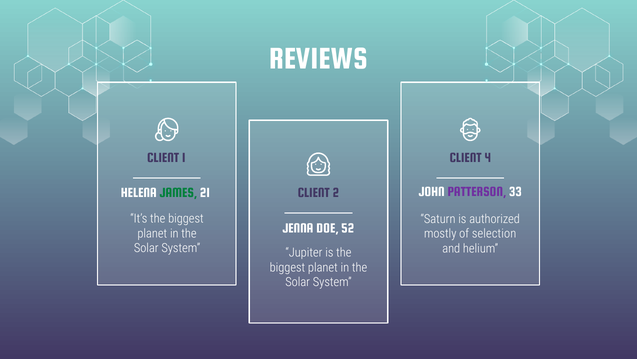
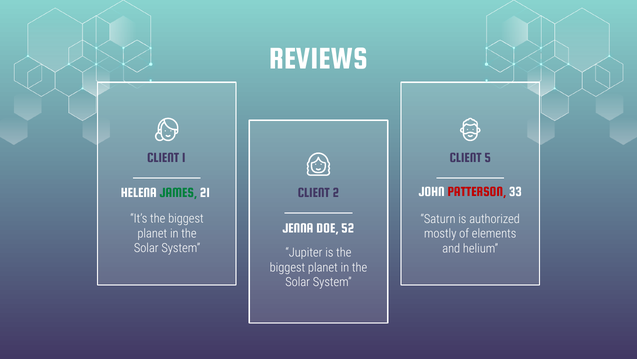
4: 4 -> 5
PATTERSON colour: purple -> red
selection: selection -> elements
